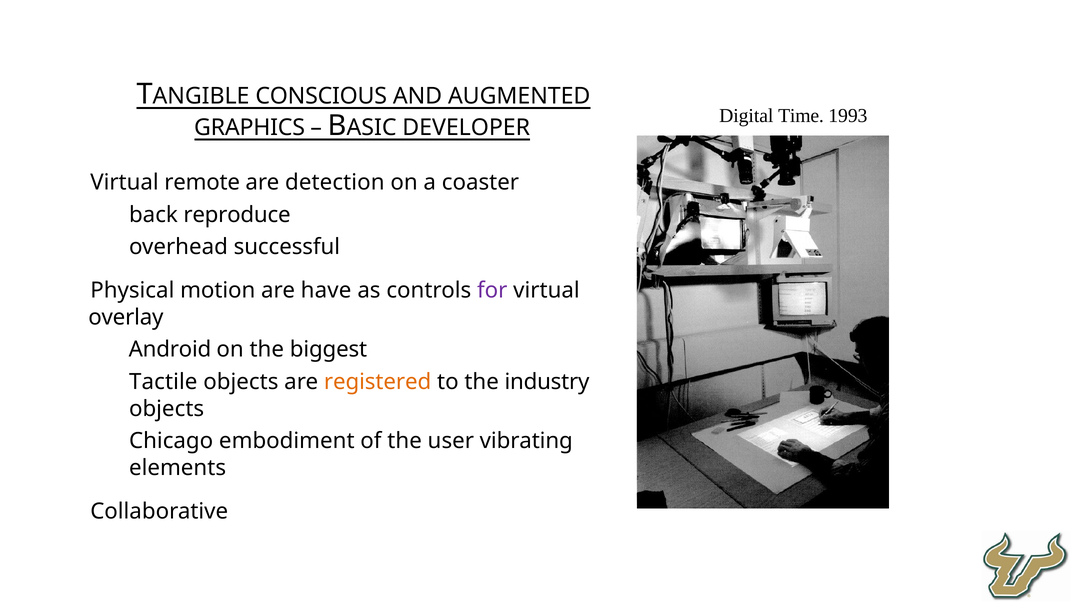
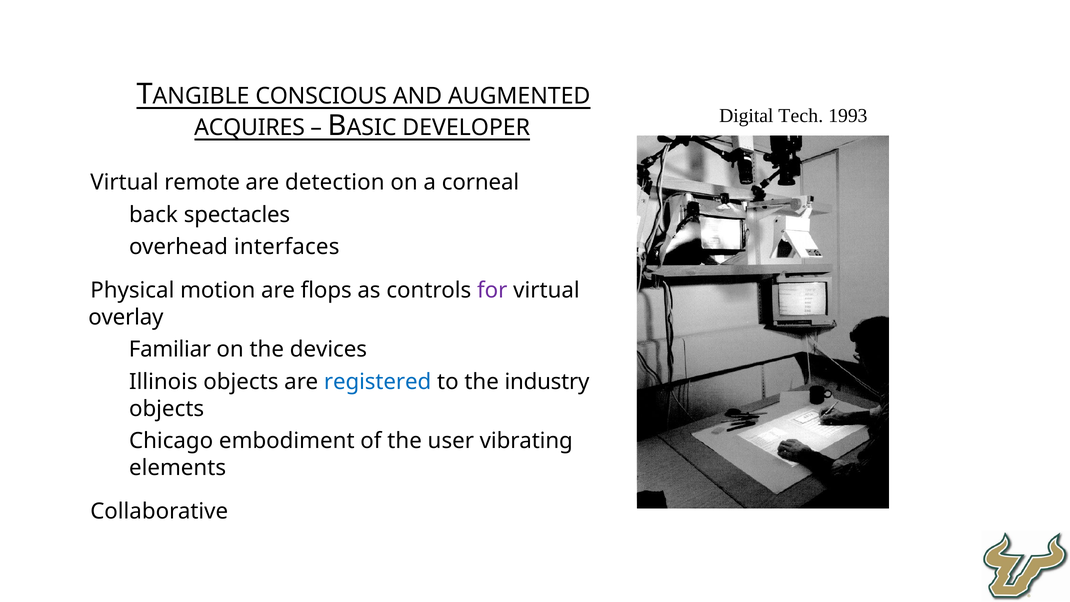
Digital Time: Time -> Tech
GRAPHICS: GRAPHICS -> ACQUIRES
coaster: coaster -> corneal
reproduce: reproduce -> spectacles
successful: successful -> interfaces
have: have -> flops
Android: Android -> Familiar
biggest: biggest -> devices
Tactile: Tactile -> Illinois
registered colour: orange -> blue
